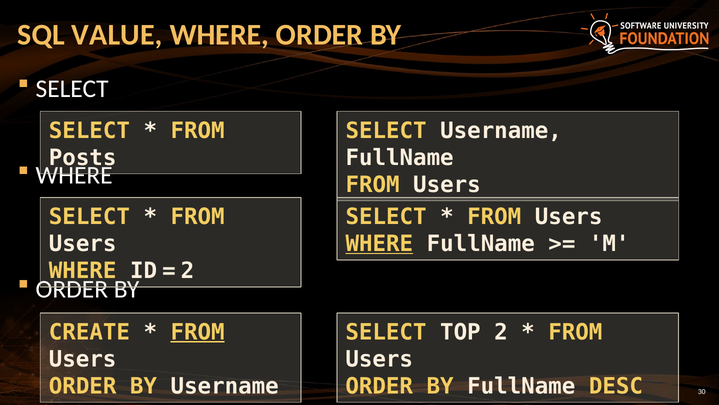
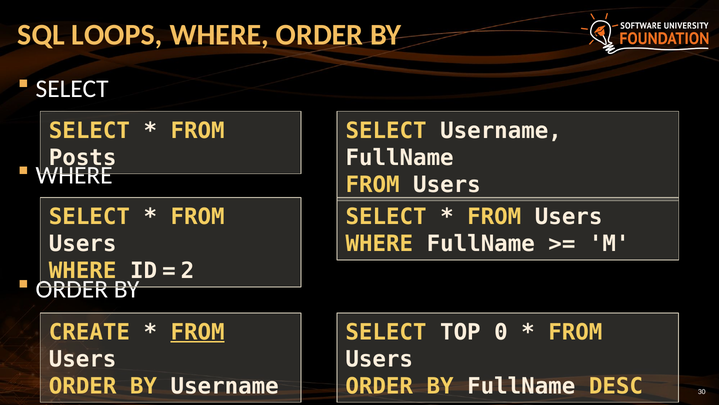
VALUE: VALUE -> LOOPS
WHERE at (379, 244) underline: present -> none
TOP 2: 2 -> 0
